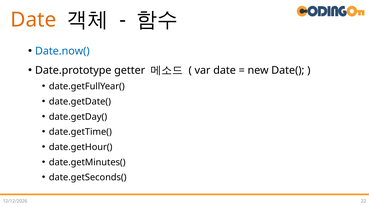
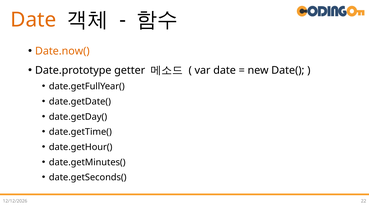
Date.now( colour: blue -> orange
